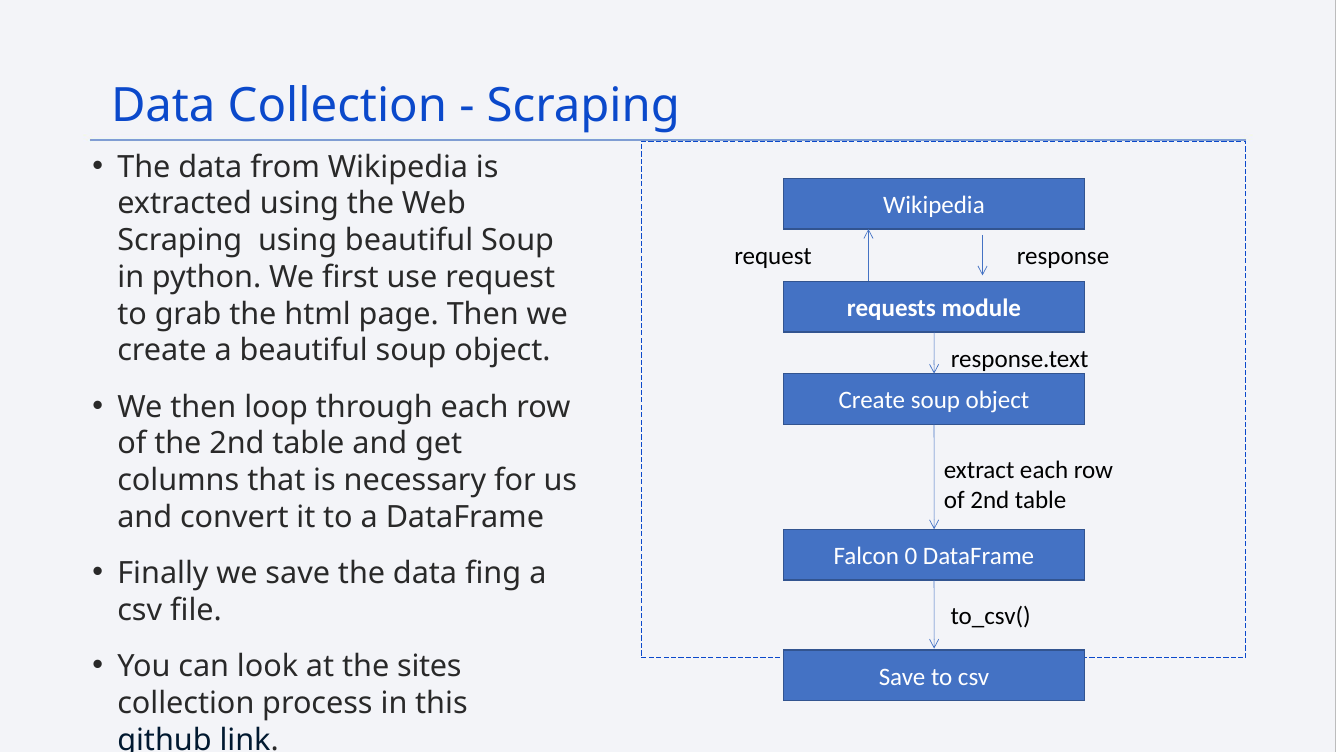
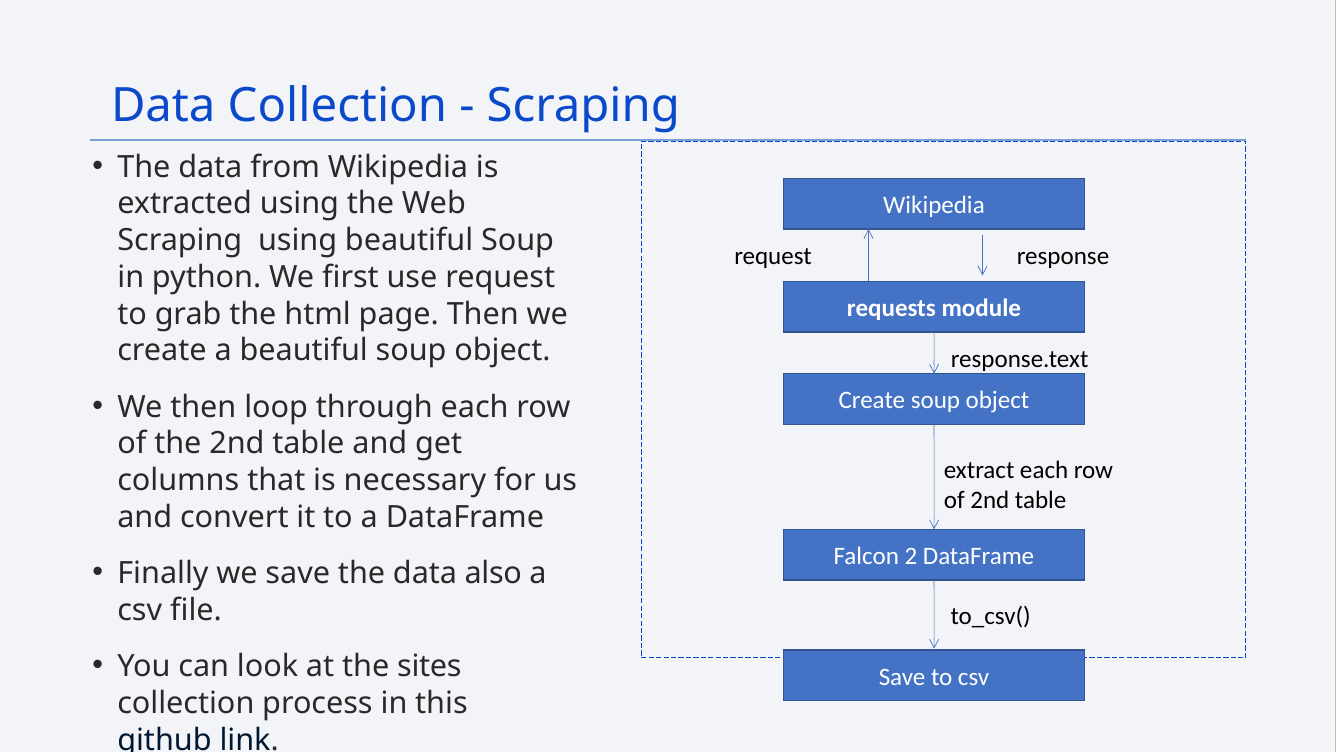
0: 0 -> 2
fing: fing -> also
